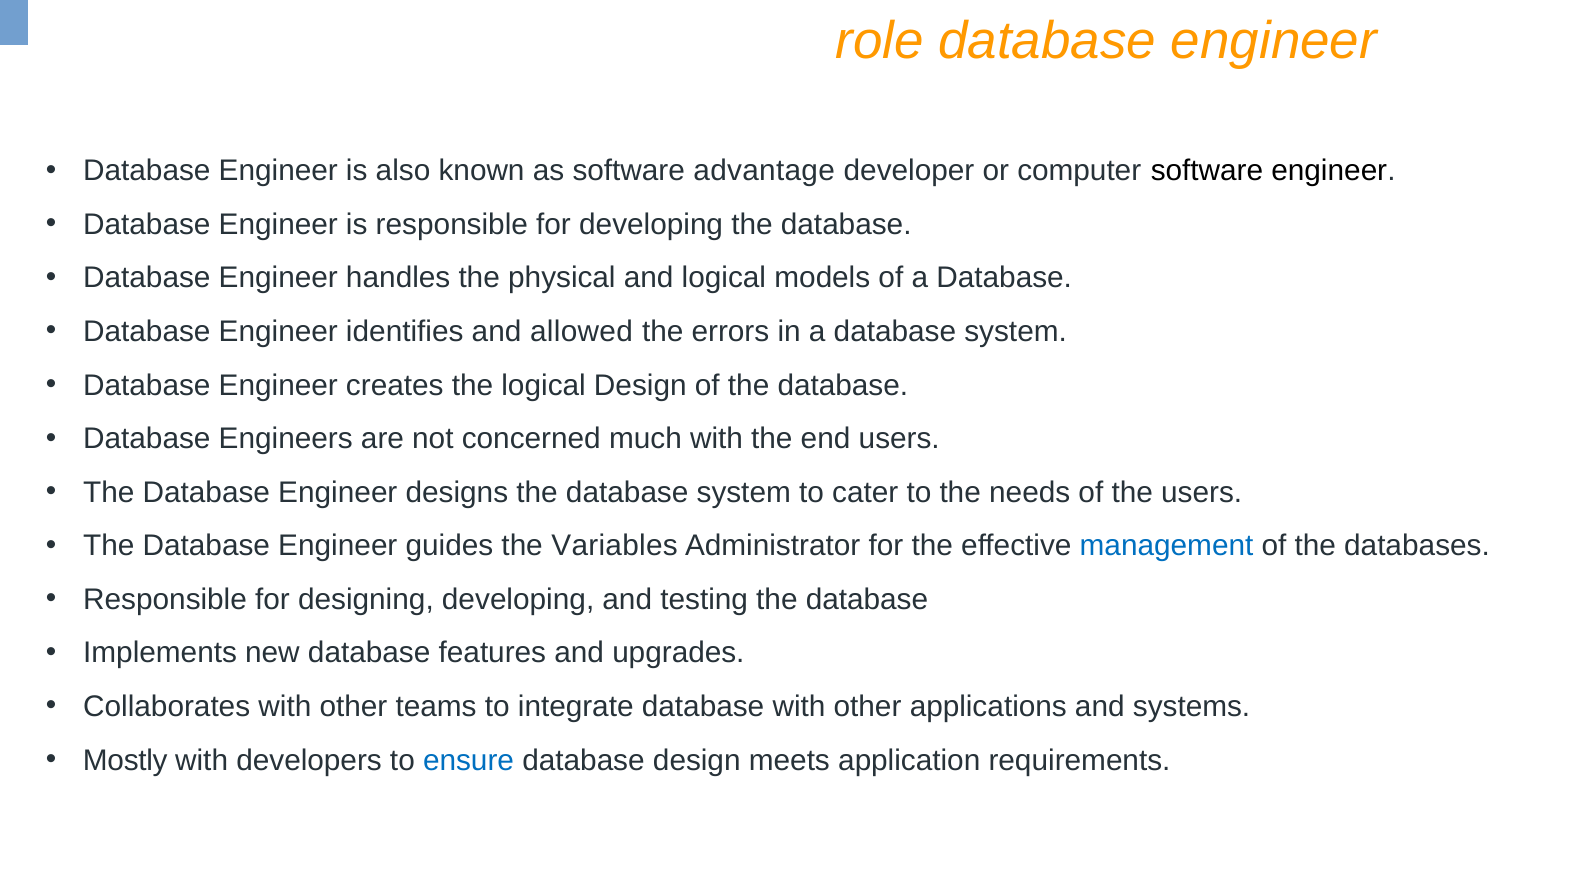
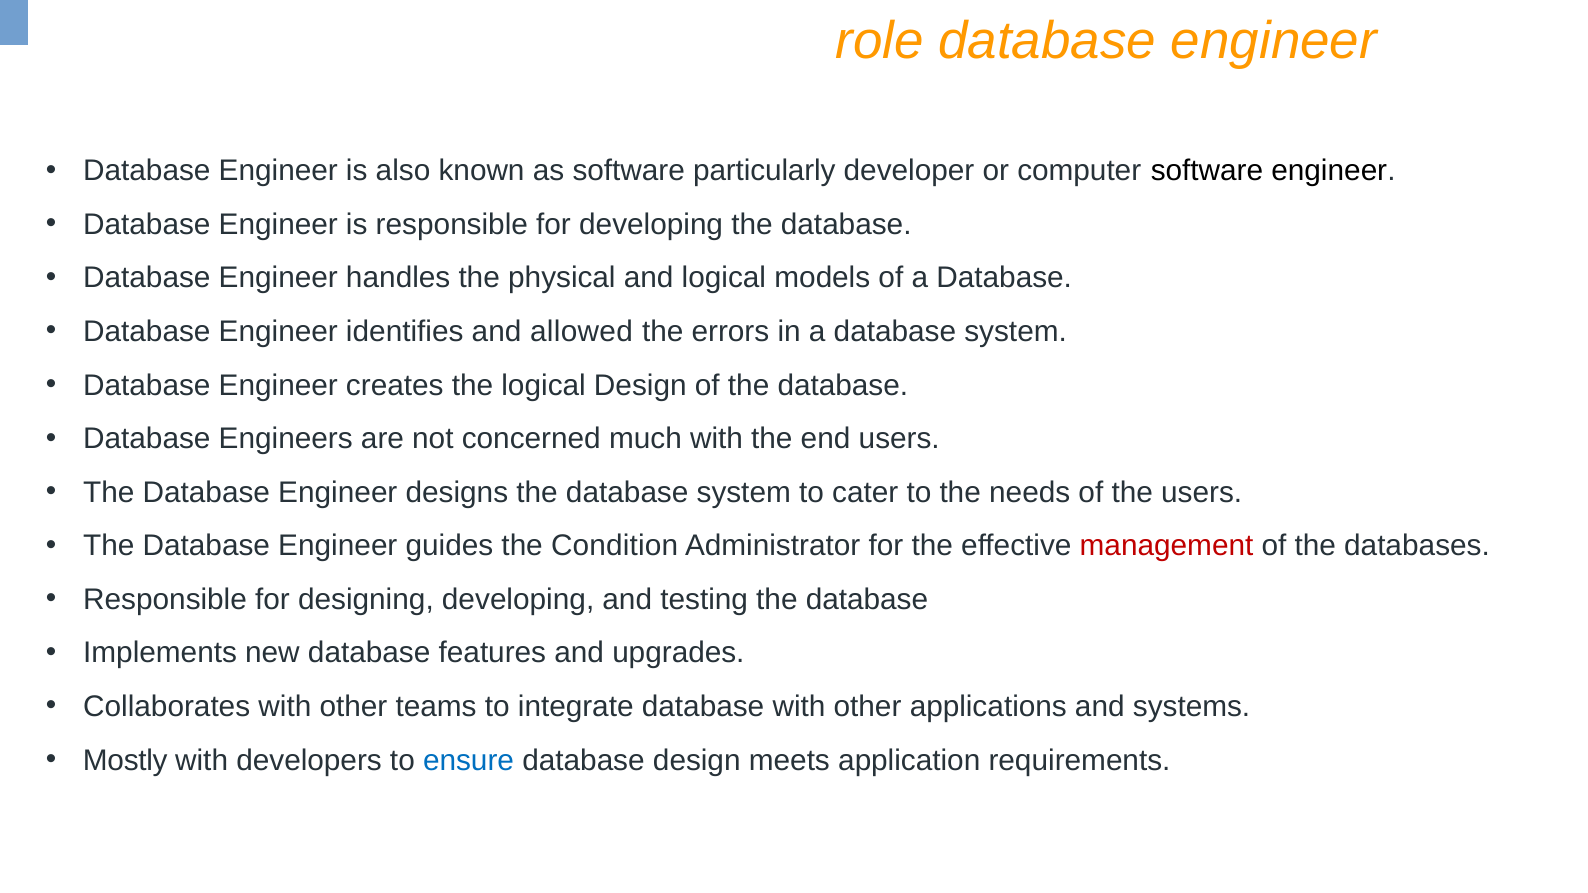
advantage: advantage -> particularly
Variables: Variables -> Condition
management colour: blue -> red
